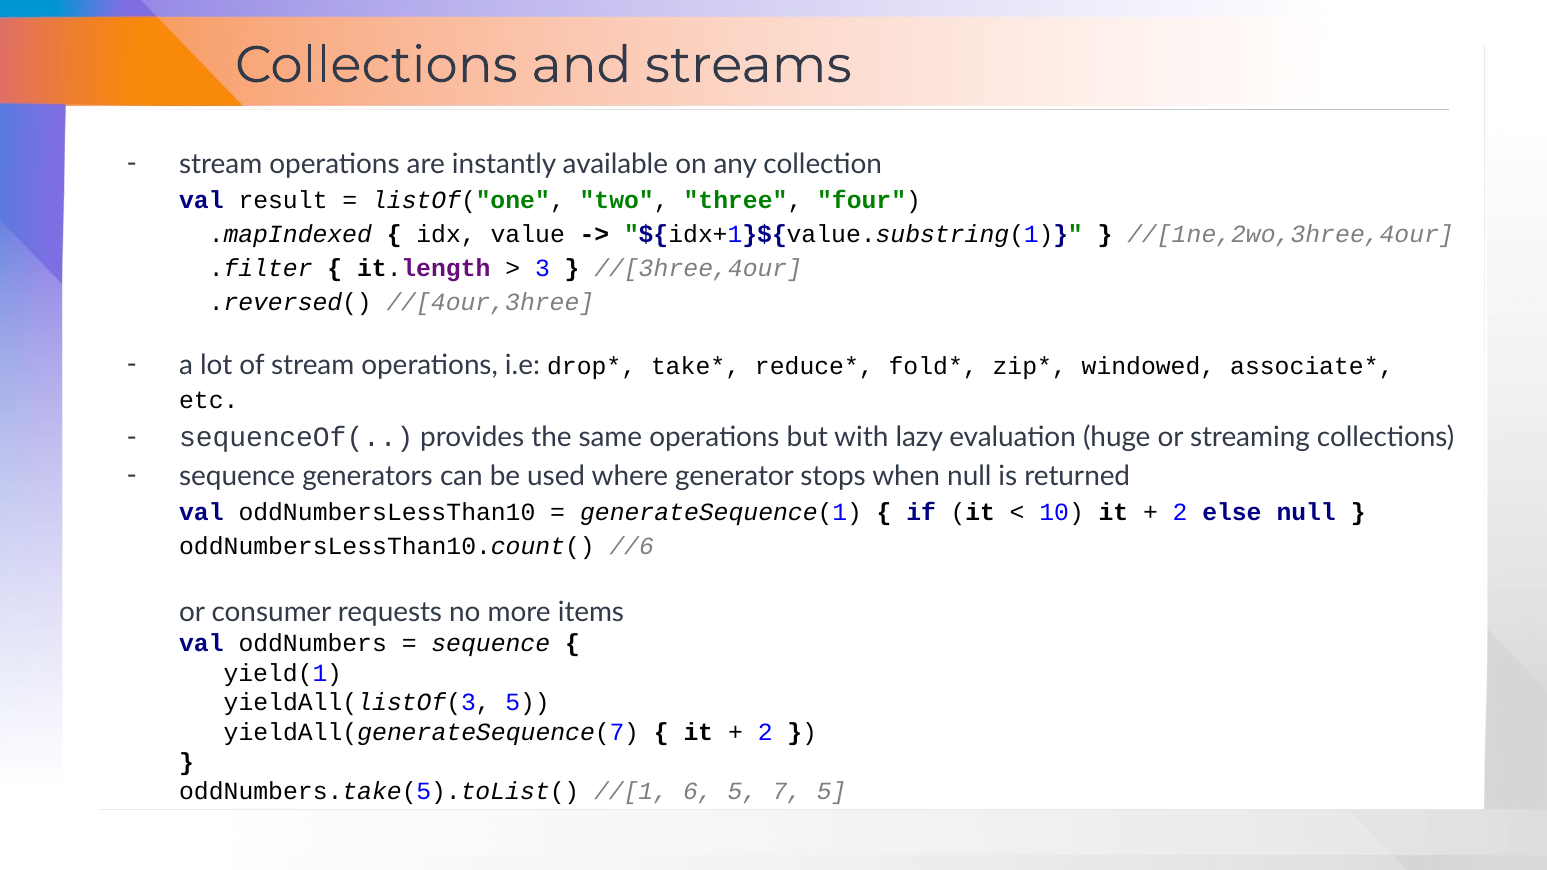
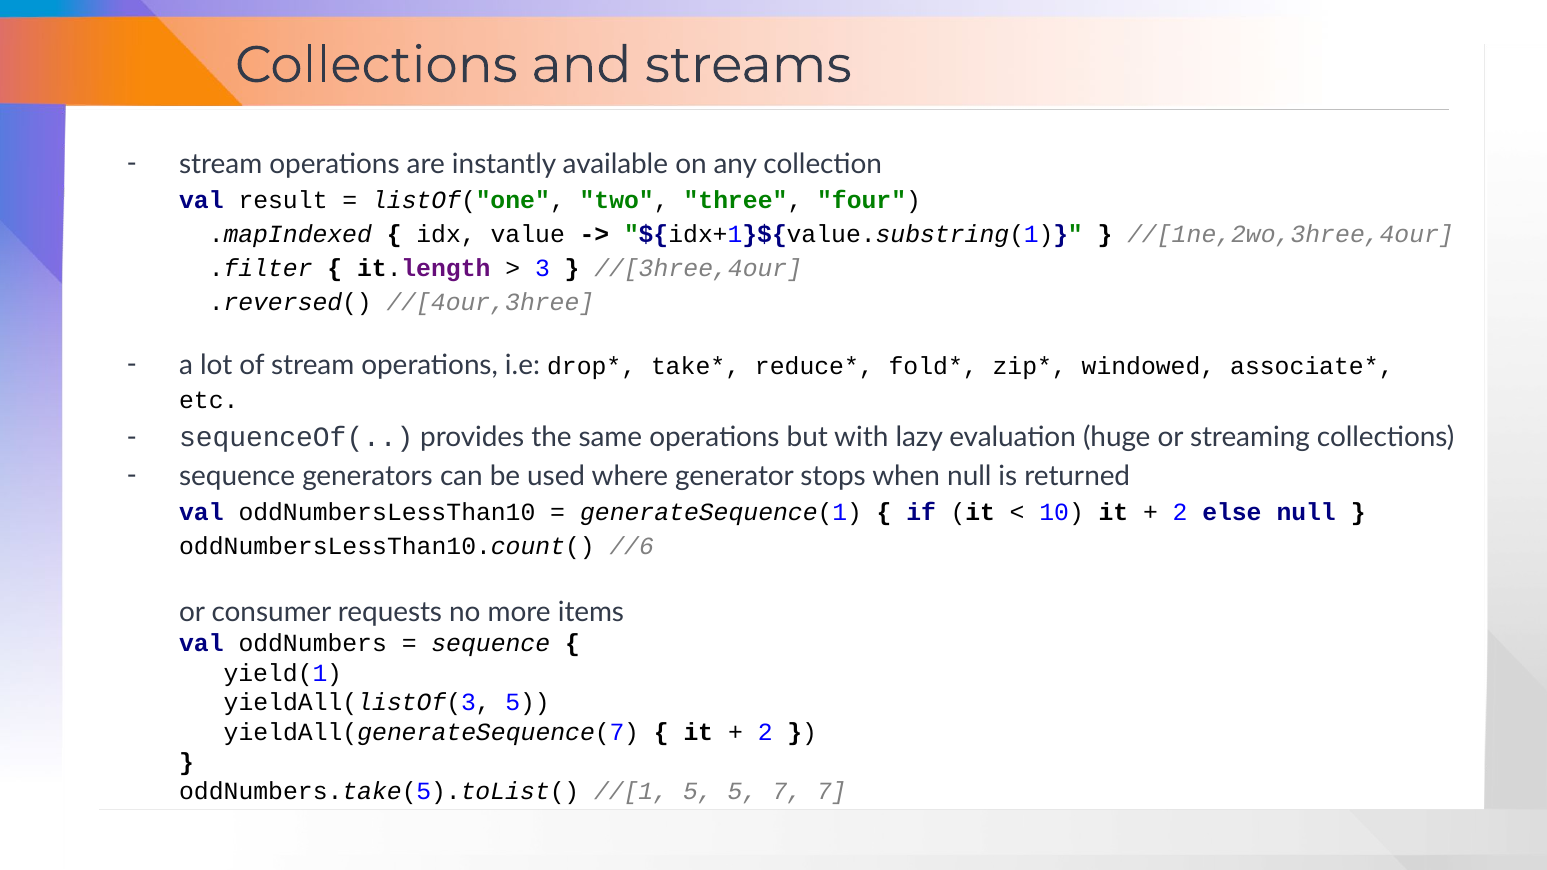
//[1 6: 6 -> 5
7 5: 5 -> 7
